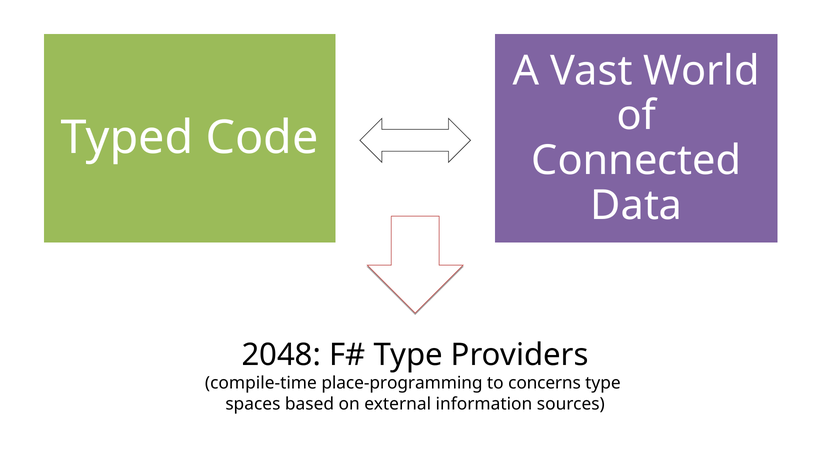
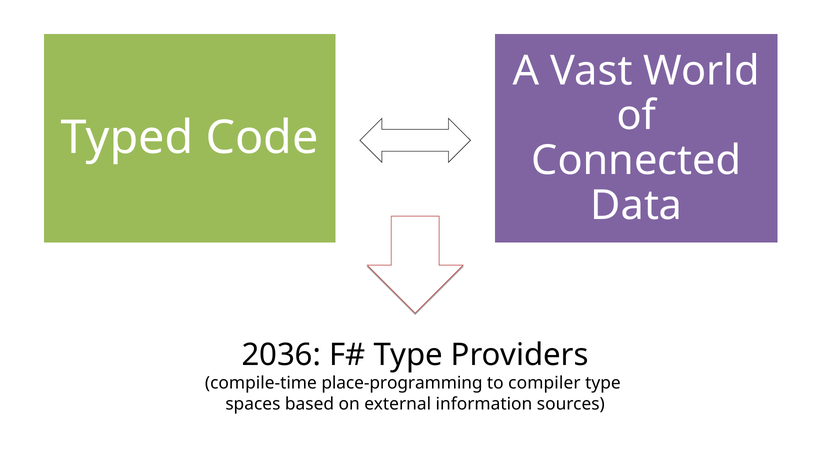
2048: 2048 -> 2036
concerns: concerns -> compiler
